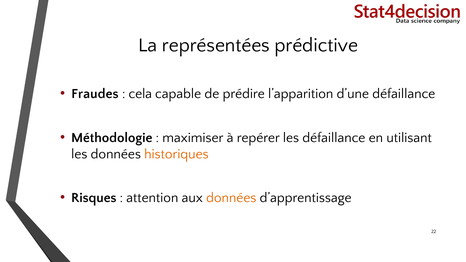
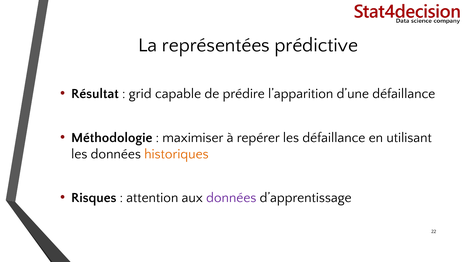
Fraudes: Fraudes -> Résultat
cela: cela -> grid
données at (231, 198) colour: orange -> purple
